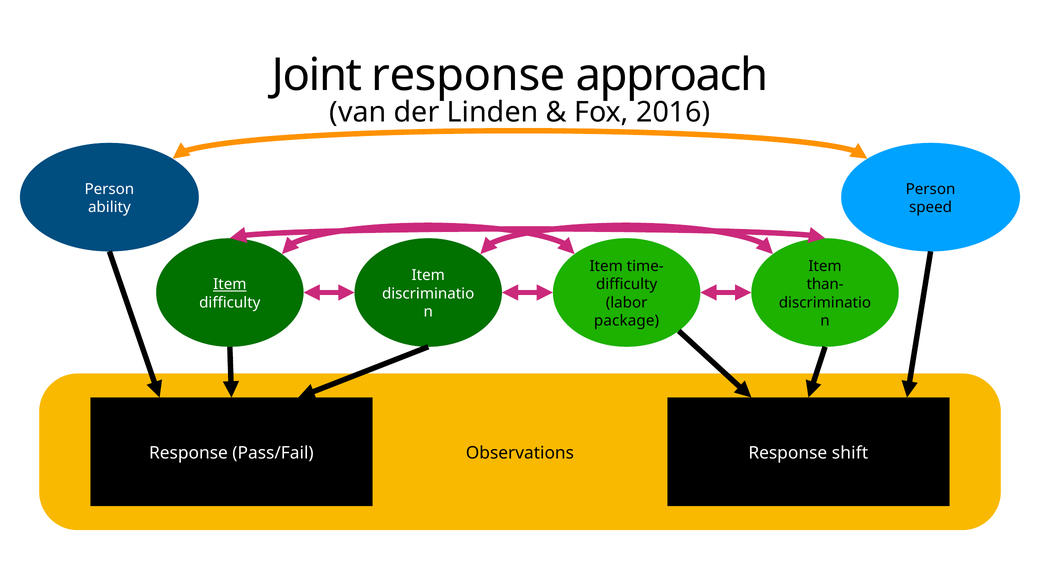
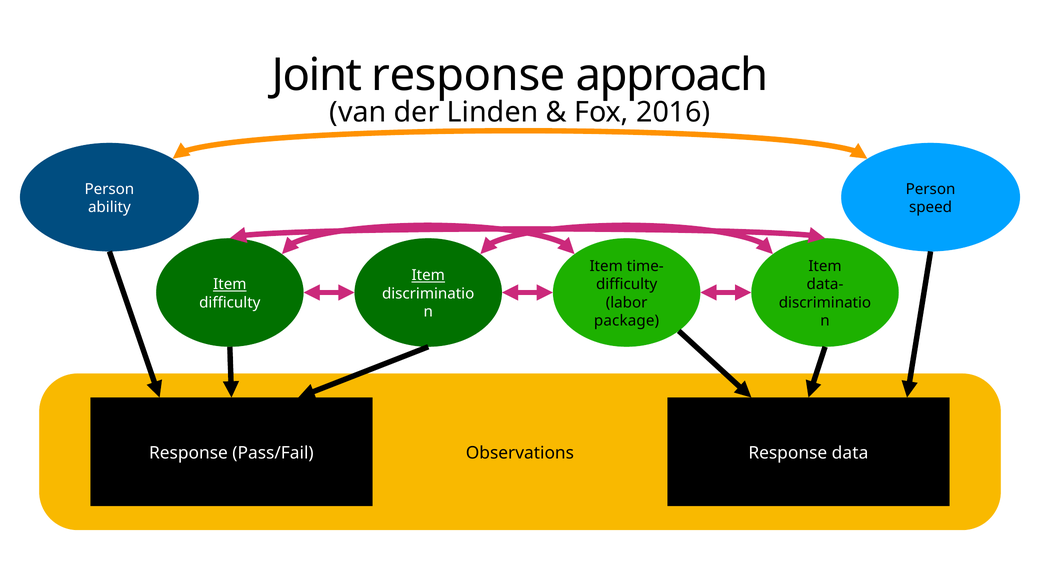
Item at (428, 275) underline: none -> present
than-: than- -> data-
shift: shift -> data
